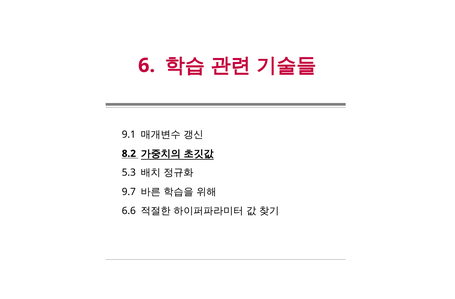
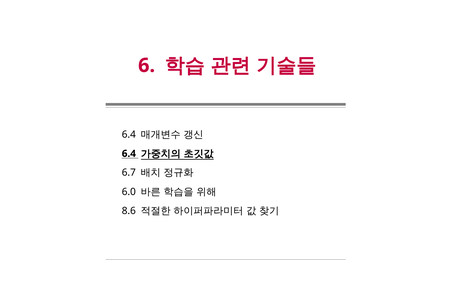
9.1 at (129, 135): 9.1 -> 6.4
8.2 at (129, 154): 8.2 -> 6.4
5.3: 5.3 -> 6.7
9.7: 9.7 -> 6.0
6.6: 6.6 -> 8.6
